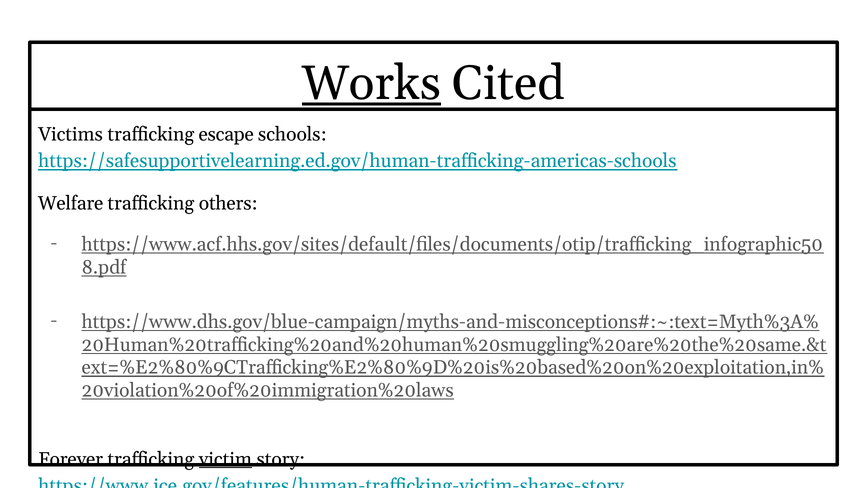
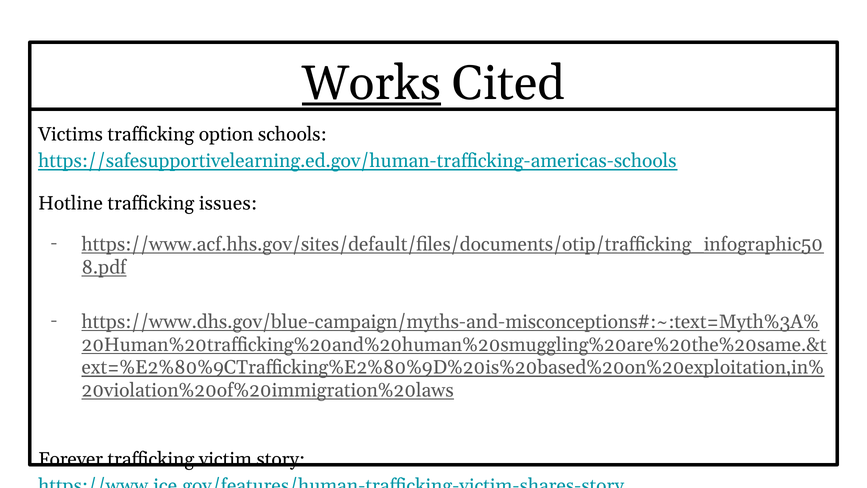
escape: escape -> option
Welfare: Welfare -> Hotline
others: others -> issues
victim underline: present -> none
